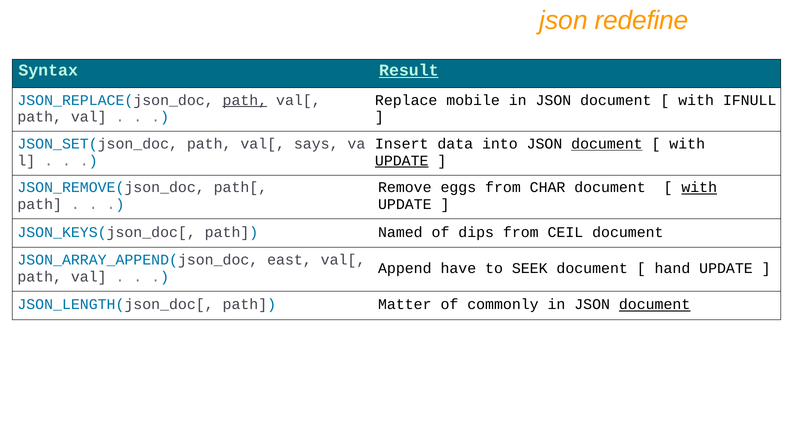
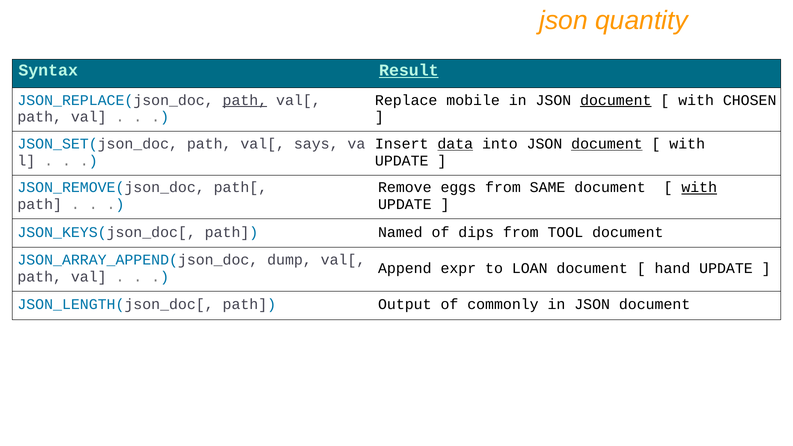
redefine: redefine -> quantity
document at (616, 100) underline: none -> present
IFNULL: IFNULL -> CHOSEN
data underline: none -> present
UPDATE at (402, 161) underline: present -> none
CHAR: CHAR -> SAME
CEIL: CEIL -> TOOL
east: east -> dump
have: have -> expr
SEEK: SEEK -> LOAN
Matter: Matter -> Output
document at (655, 305) underline: present -> none
